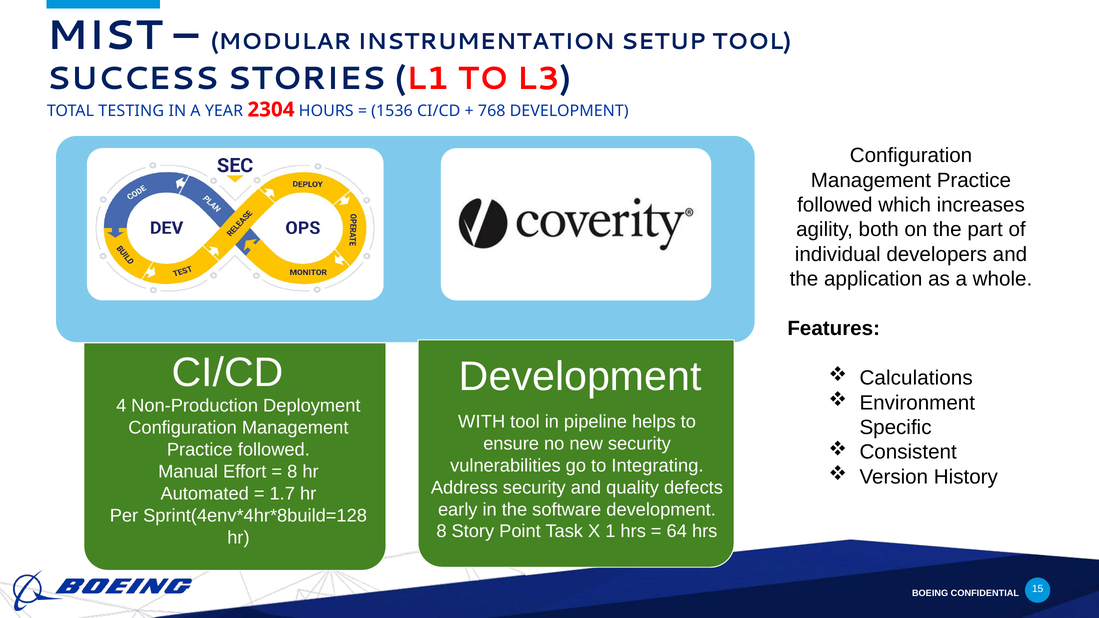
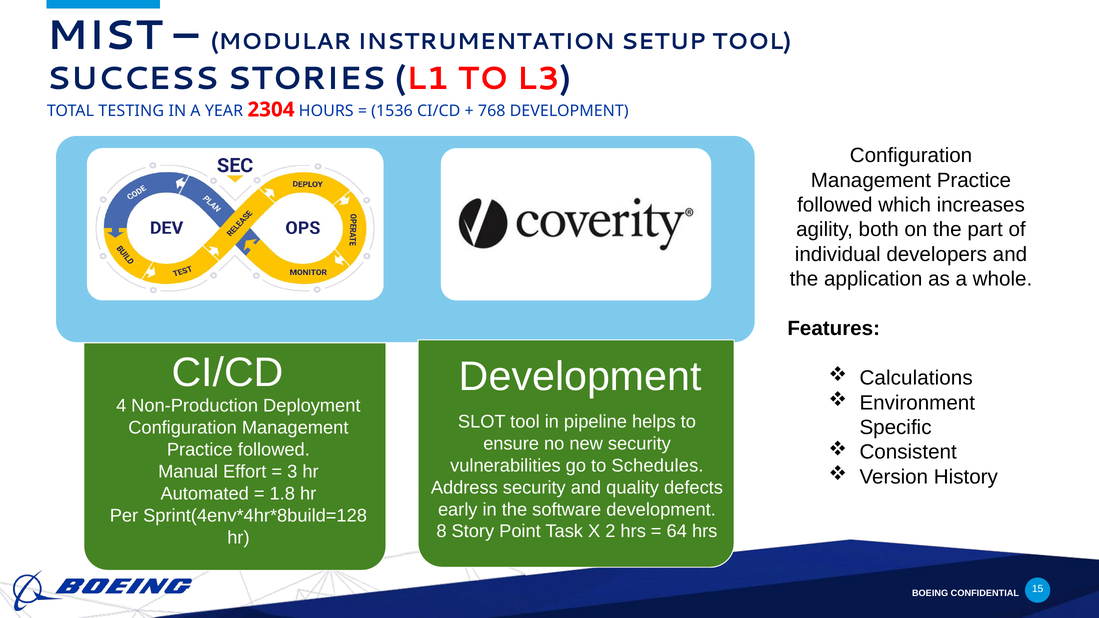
WITH: WITH -> SLOT
Integrating: Integrating -> Schedules
8 at (292, 472): 8 -> 3
1.7: 1.7 -> 1.8
1: 1 -> 2
